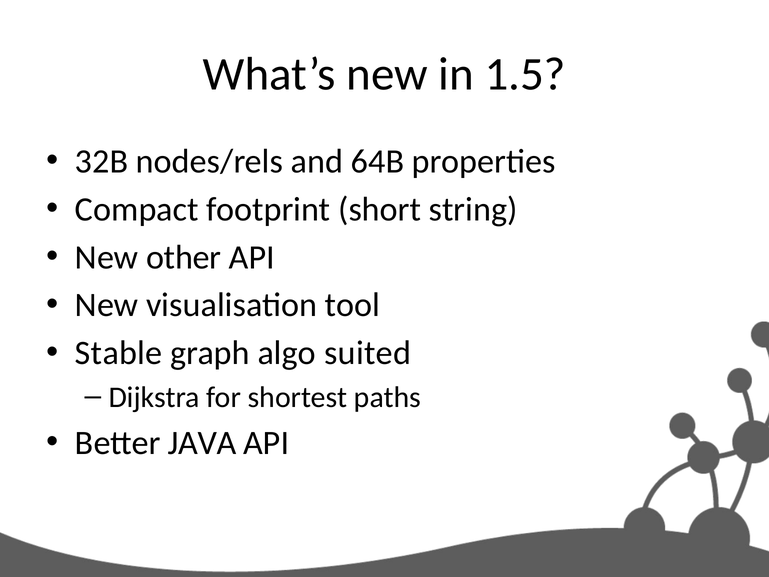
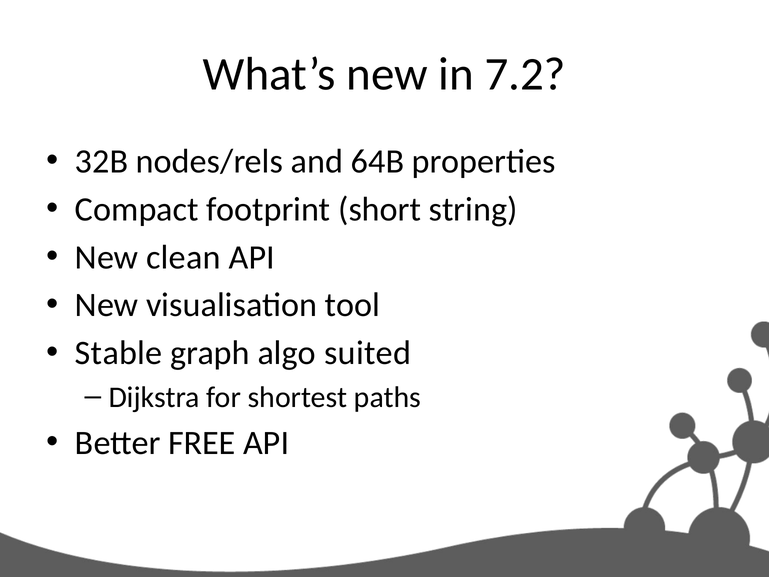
1.5: 1.5 -> 7.2
other: other -> clean
JAVA: JAVA -> FREE
